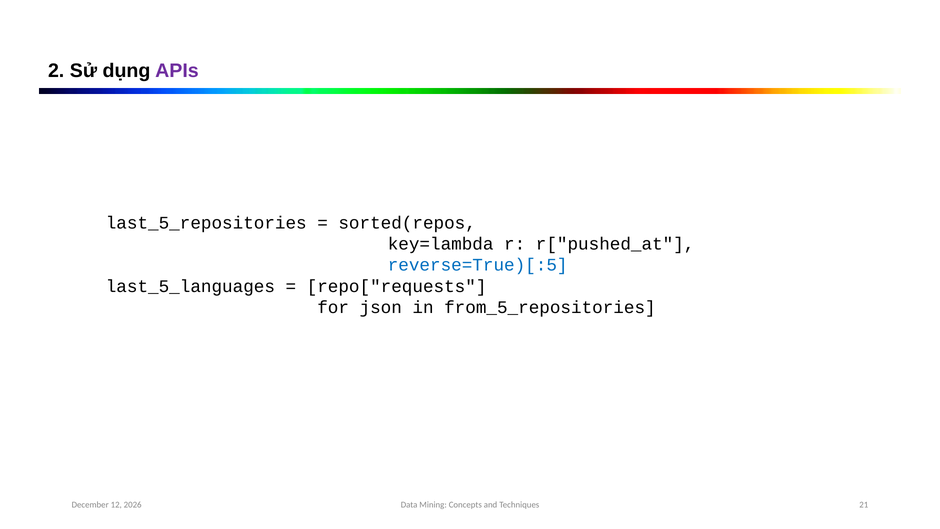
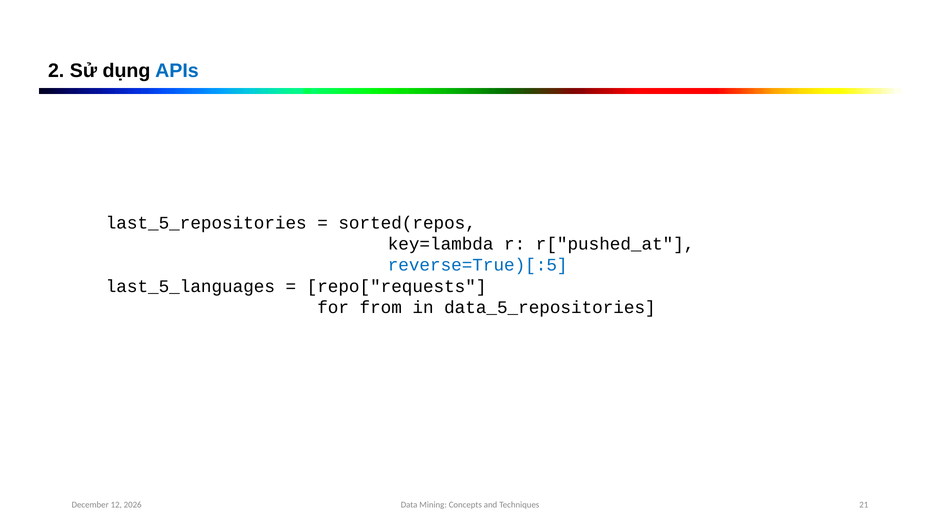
APIs colour: purple -> blue
json: json -> from
from_5_repositories: from_5_repositories -> data_5_repositories
